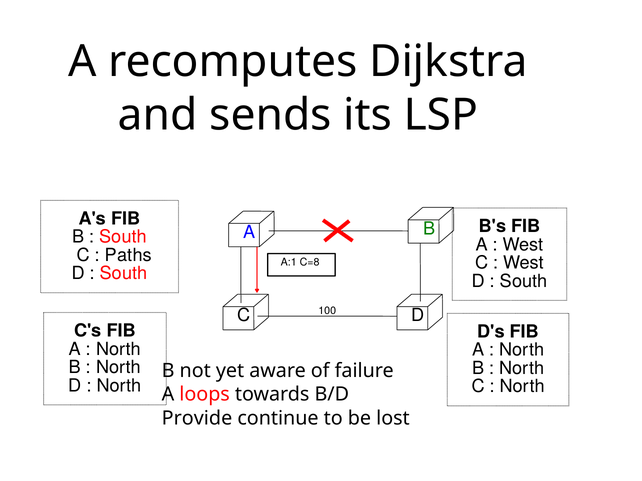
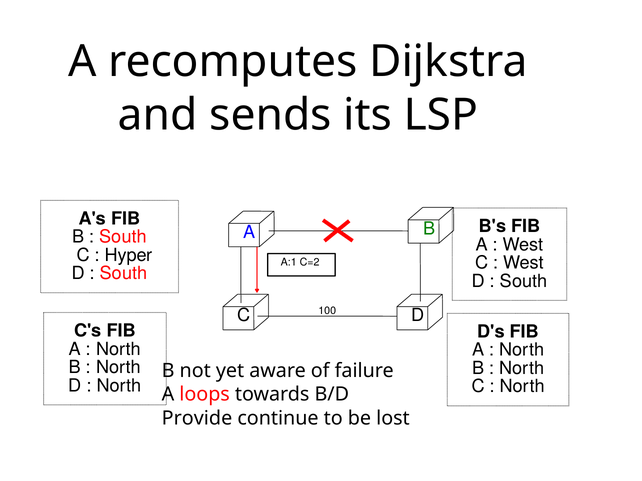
Paths: Paths -> Hyper
C=8: C=8 -> C=2
